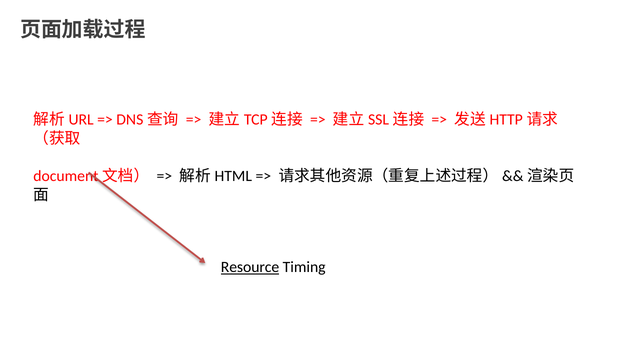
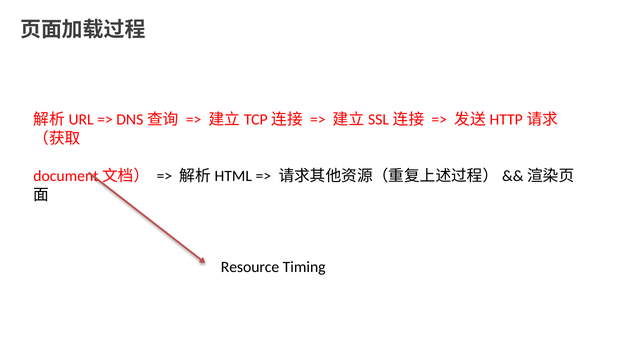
Resource underline: present -> none
